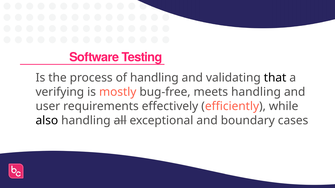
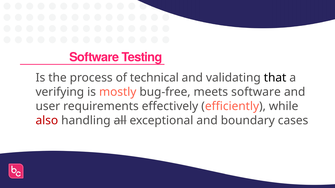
of handling: handling -> technical
meets handling: handling -> software
also colour: black -> red
